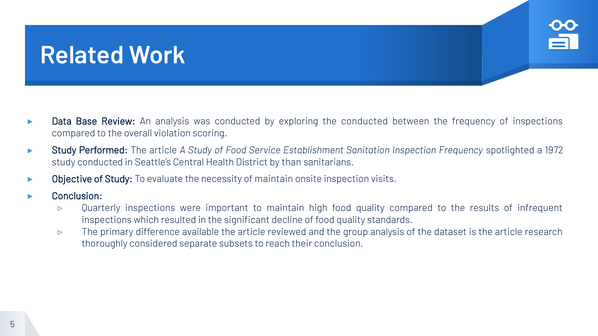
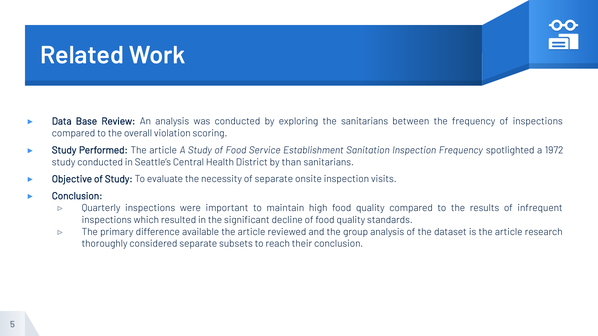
the conducted: conducted -> sanitarians
of maintain: maintain -> separate
